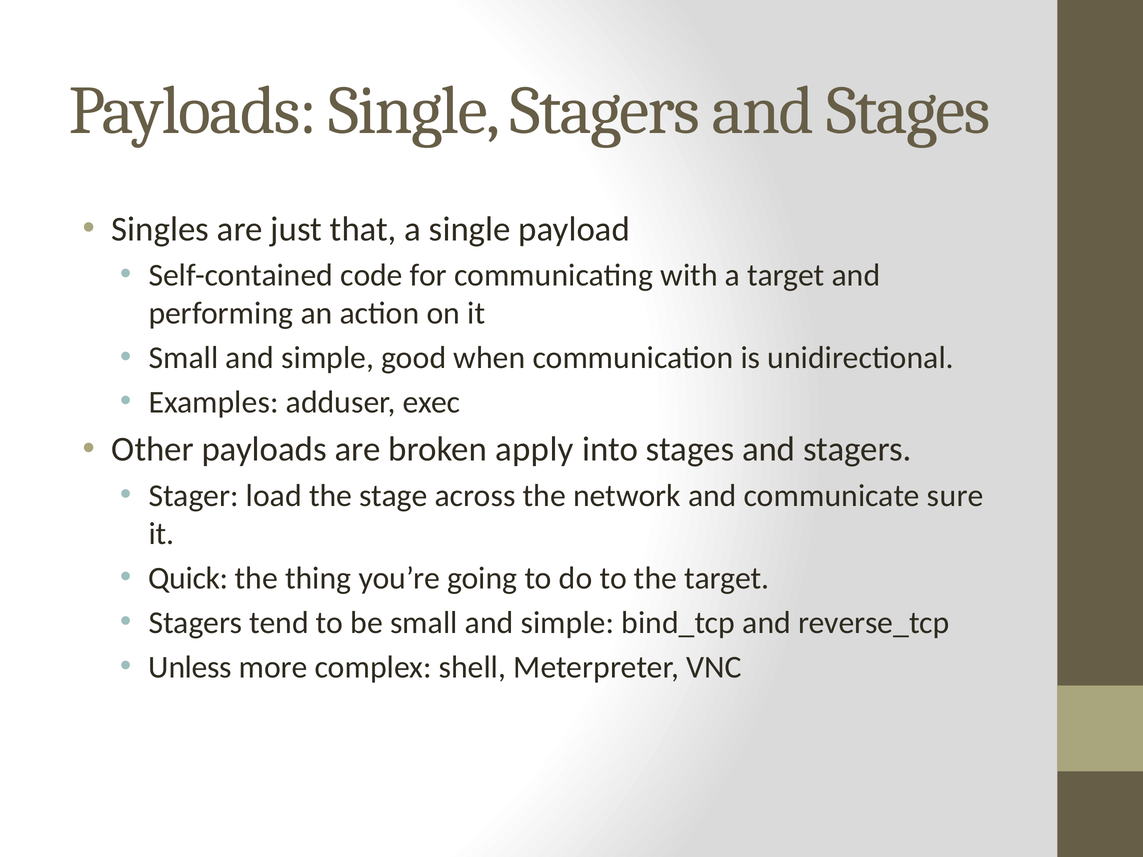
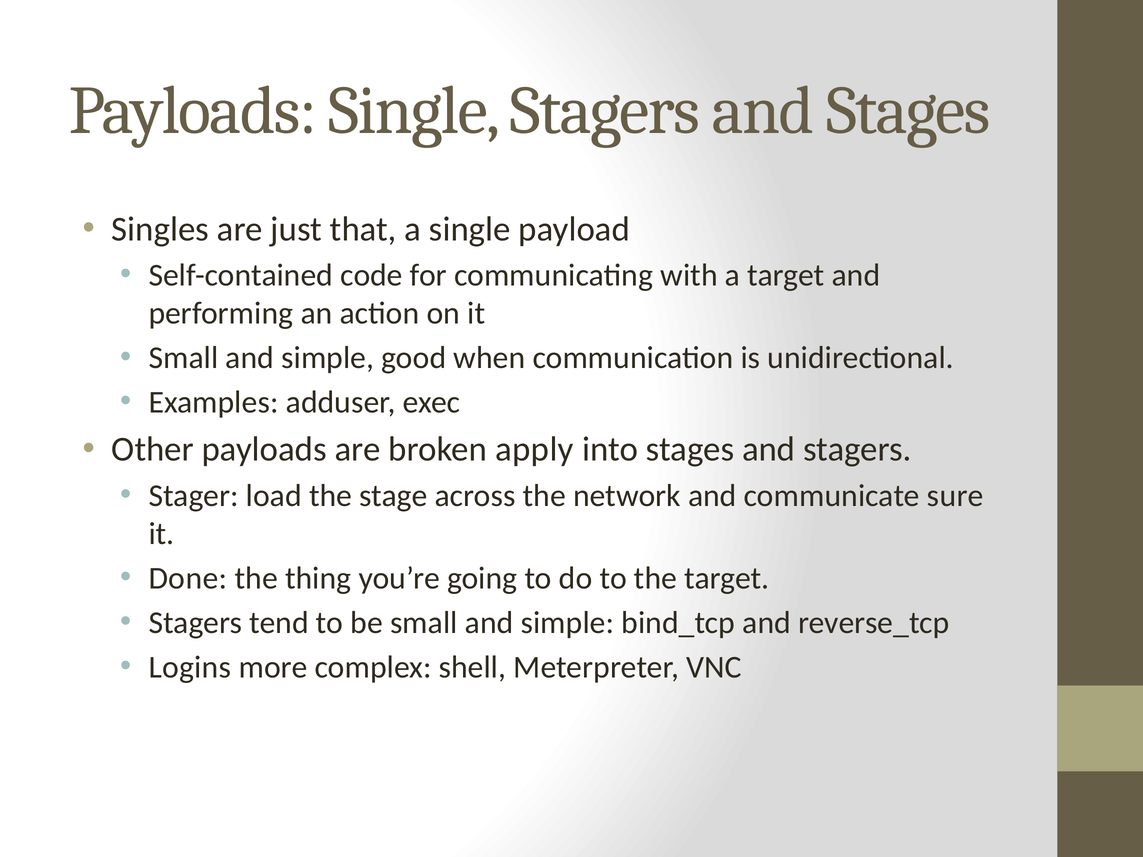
Quick: Quick -> Done
Unless: Unless -> Logins
